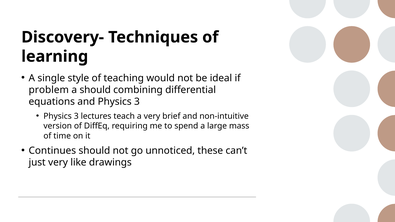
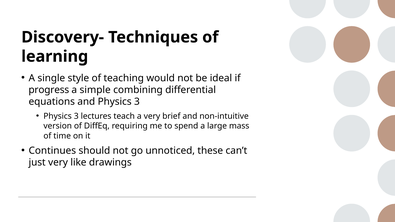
problem: problem -> progress
a should: should -> simple
